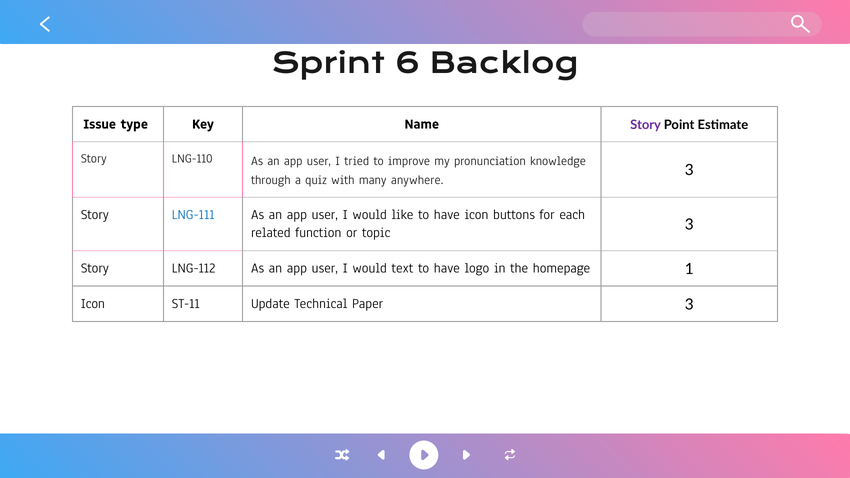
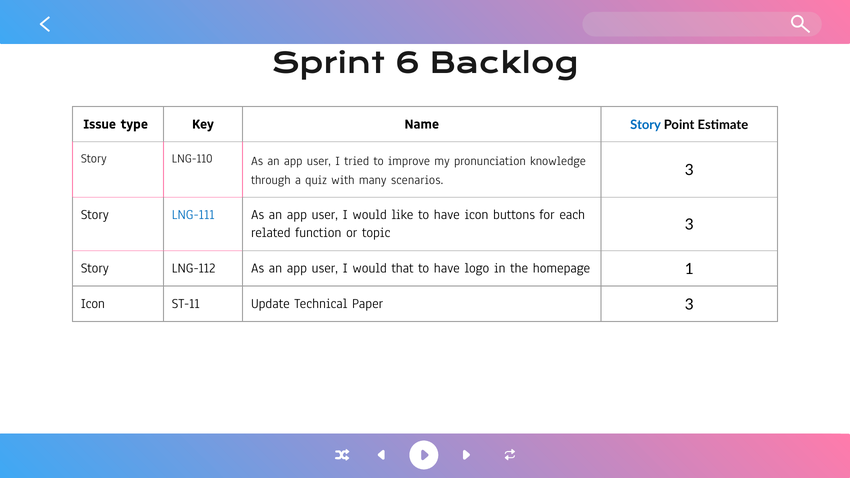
Story at (646, 125) colour: purple -> blue
anywhere: anywhere -> scenarios
text: text -> that
